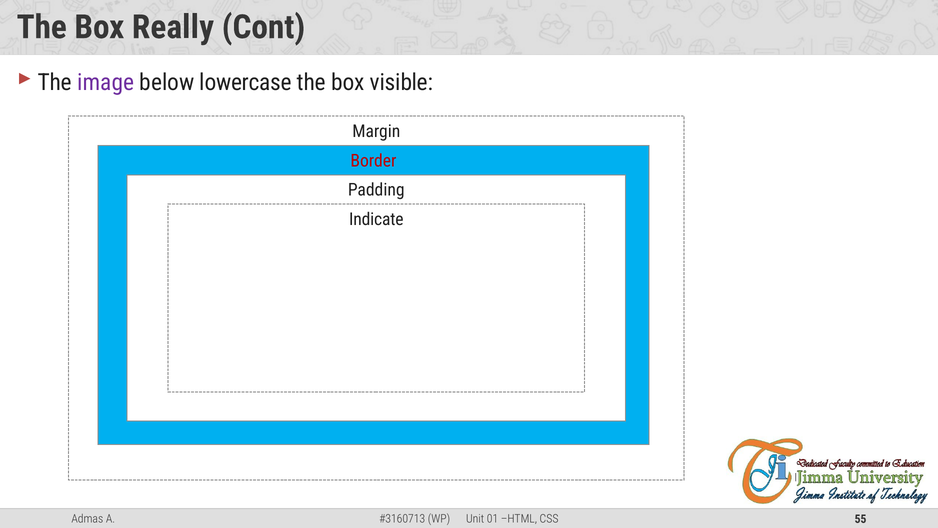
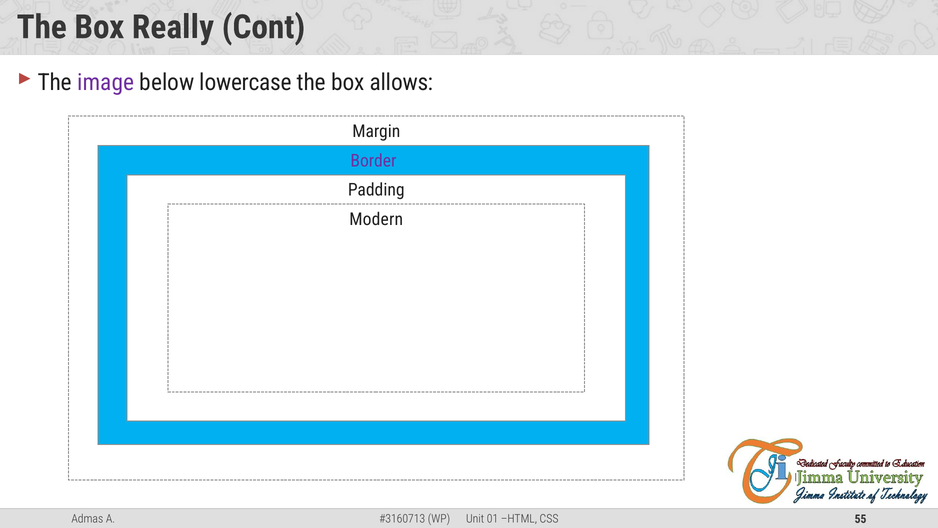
visible: visible -> allows
Border colour: red -> purple
Indicate: Indicate -> Modern
